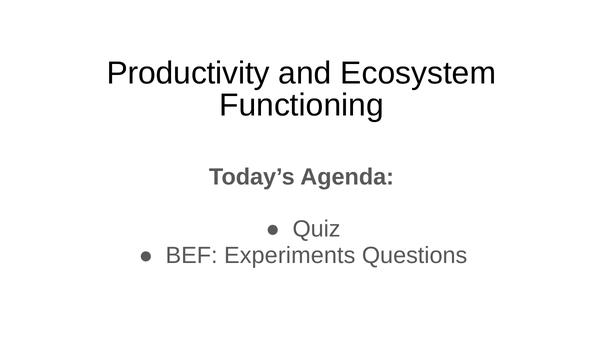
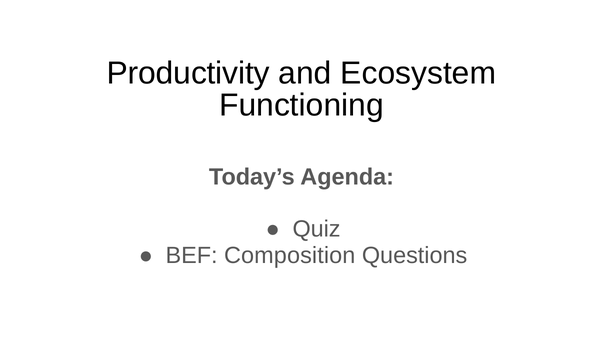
Experiments: Experiments -> Composition
